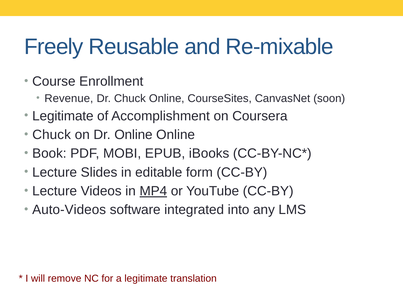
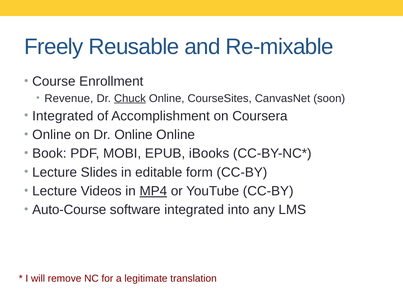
Chuck at (130, 98) underline: none -> present
Legitimate at (63, 116): Legitimate -> Integrated
Chuck at (52, 135): Chuck -> Online
Auto-Videos: Auto-Videos -> Auto-Course
